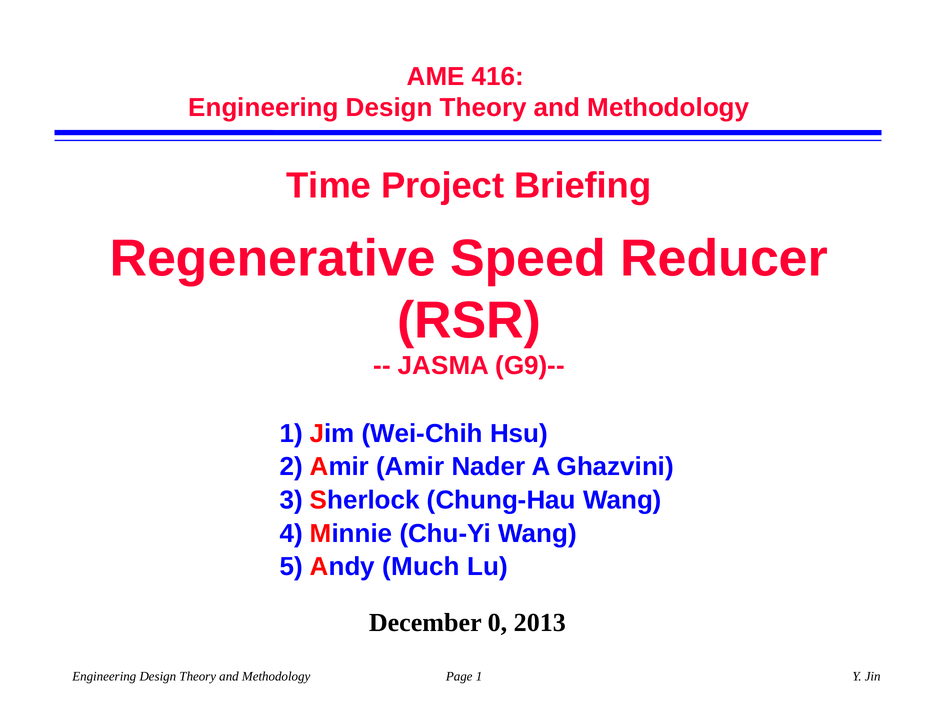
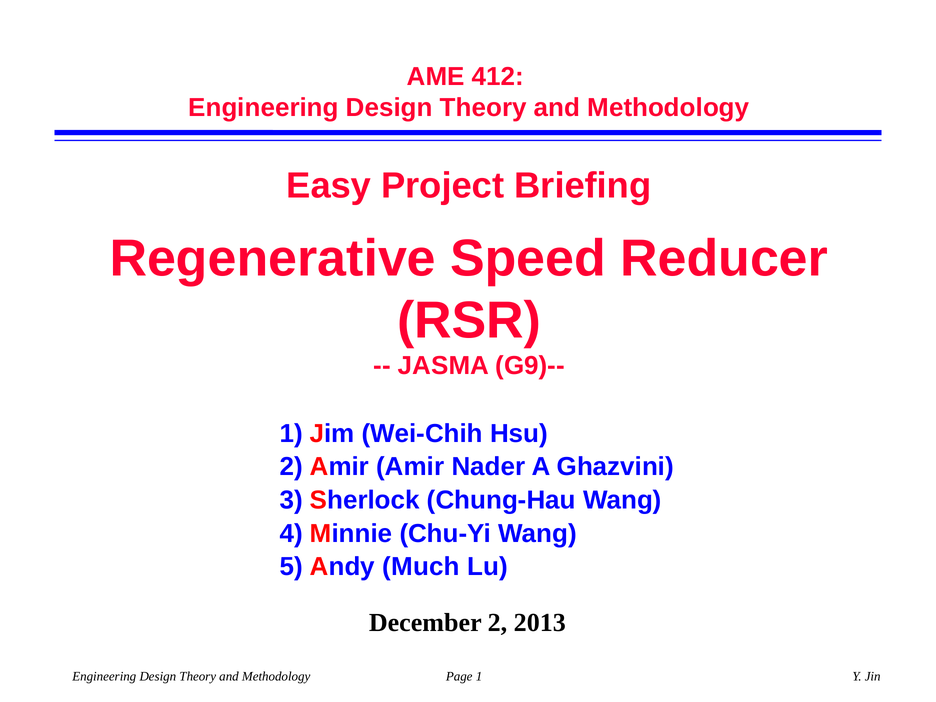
416: 416 -> 412
Time: Time -> Easy
December 0: 0 -> 2
